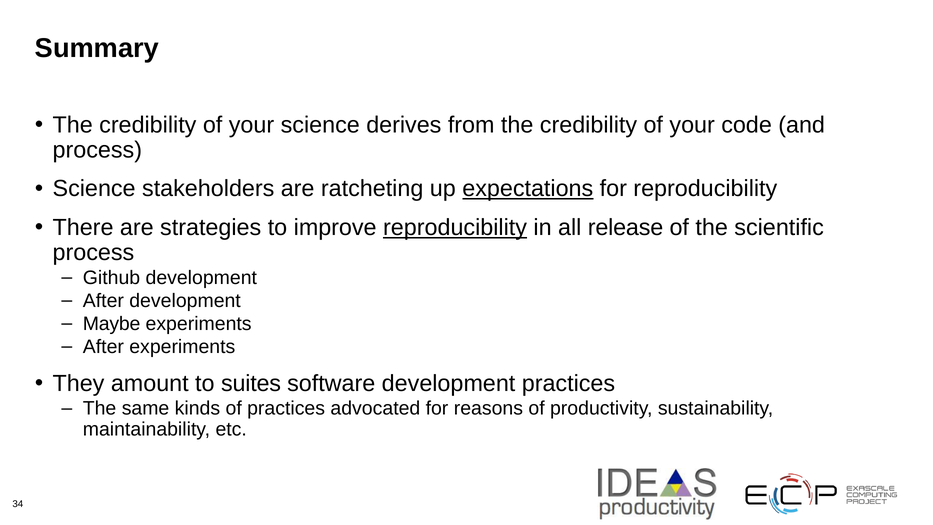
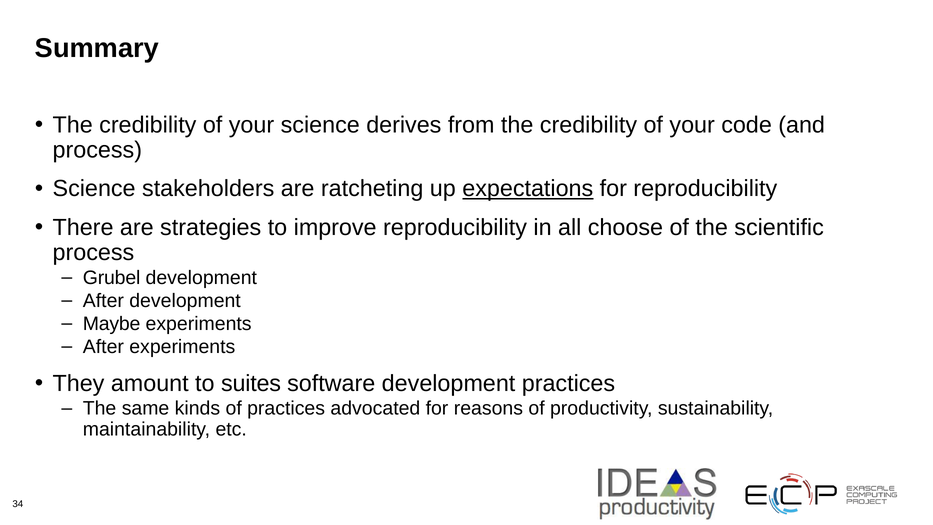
reproducibility at (455, 228) underline: present -> none
release: release -> choose
Github: Github -> Grubel
